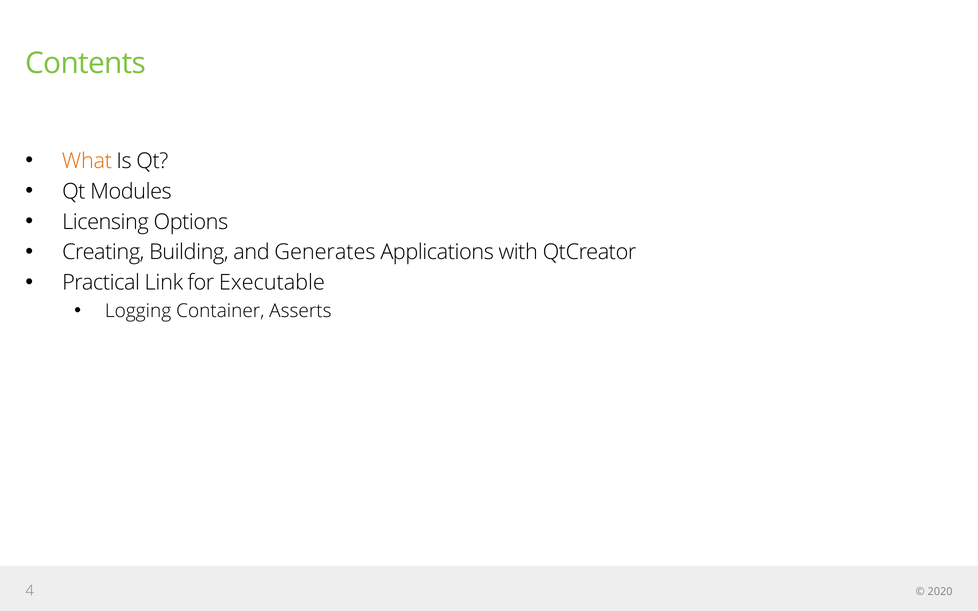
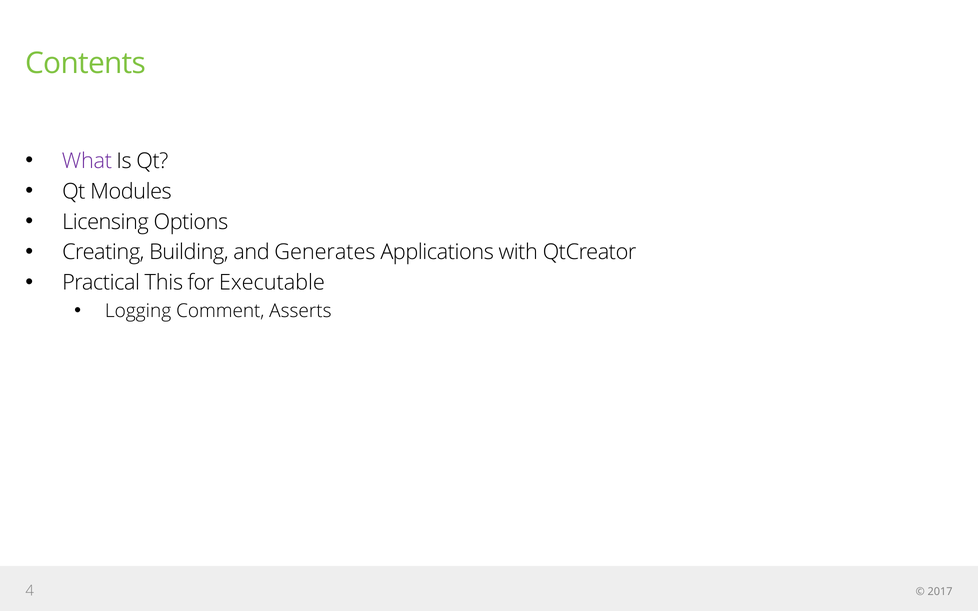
What colour: orange -> purple
Link: Link -> This
Container: Container -> Comment
2020: 2020 -> 2017
